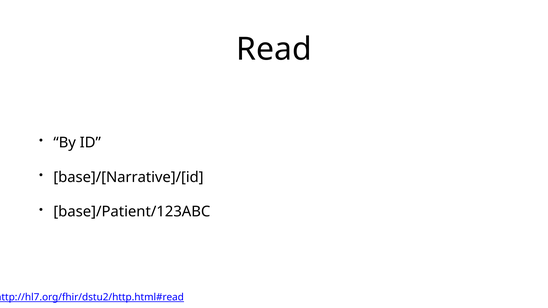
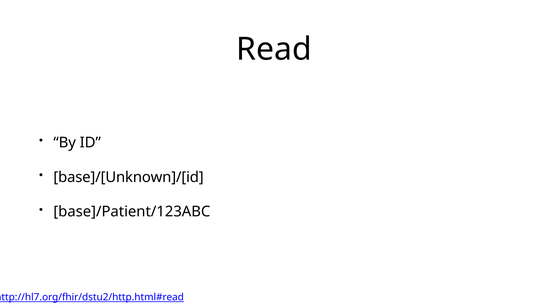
base]/[Narrative]/[id: base]/[Narrative]/[id -> base]/[Unknown]/[id
